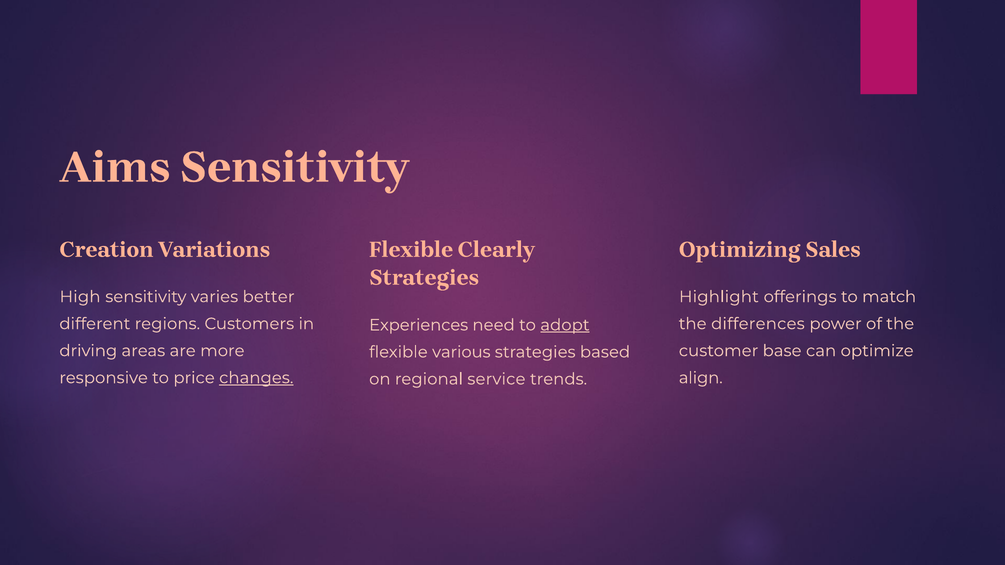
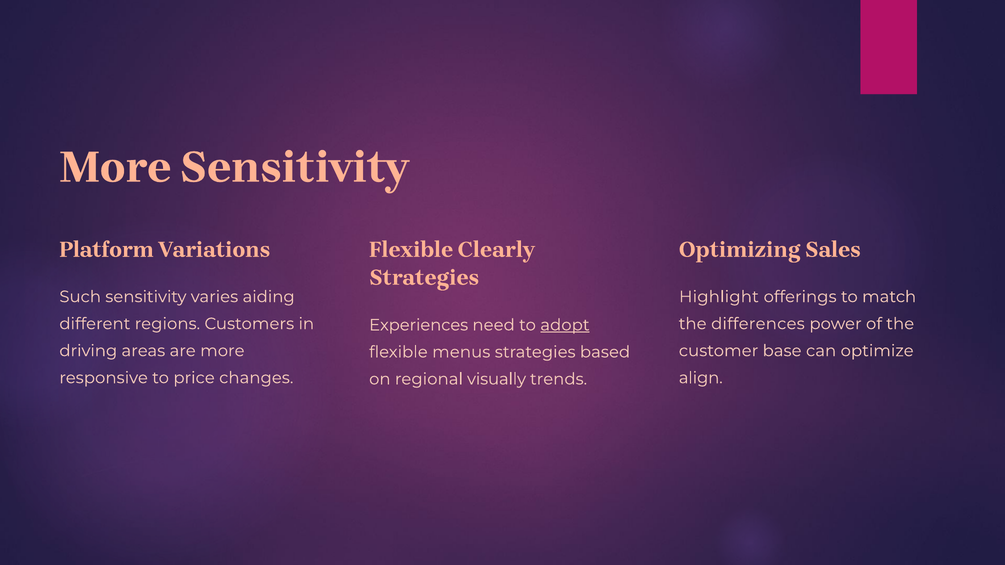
Aims at (115, 167): Aims -> More
Creation: Creation -> Platform
High: High -> Such
better: better -> aiding
various: various -> menus
changes underline: present -> none
service: service -> visually
